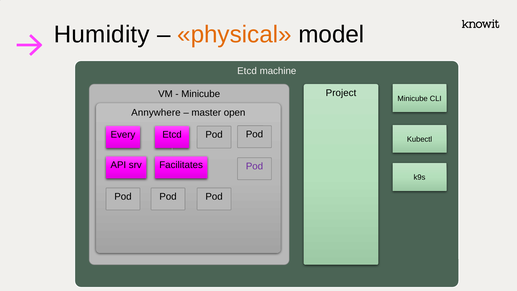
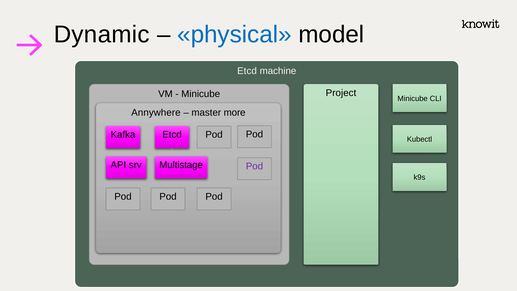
Humidity: Humidity -> Dynamic
physical colour: orange -> blue
open: open -> more
Every: Every -> Kafka
Facilitates: Facilitates -> Multistage
